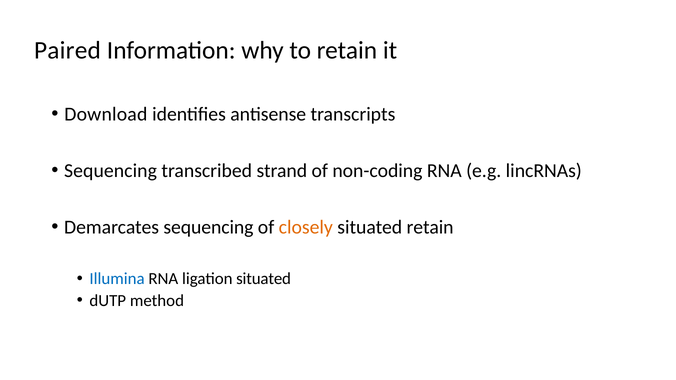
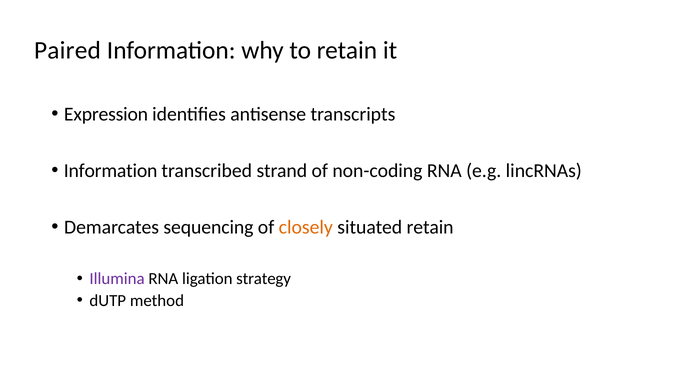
Download: Download -> Expression
Sequencing at (111, 171): Sequencing -> Information
Illumina colour: blue -> purple
ligation situated: situated -> strategy
